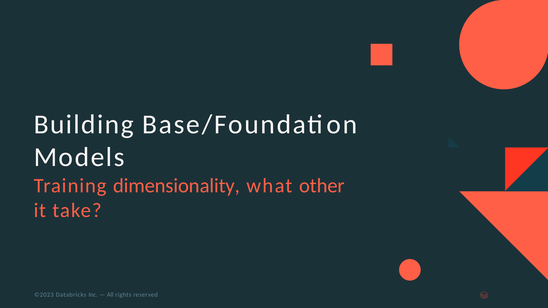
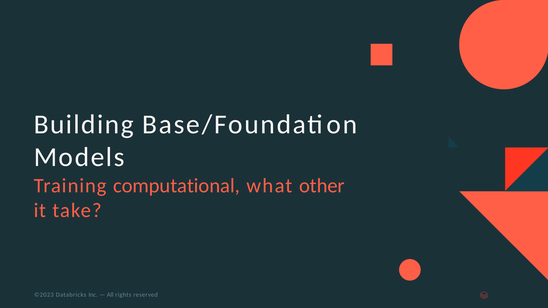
dimensionality: dimensionality -> computational
